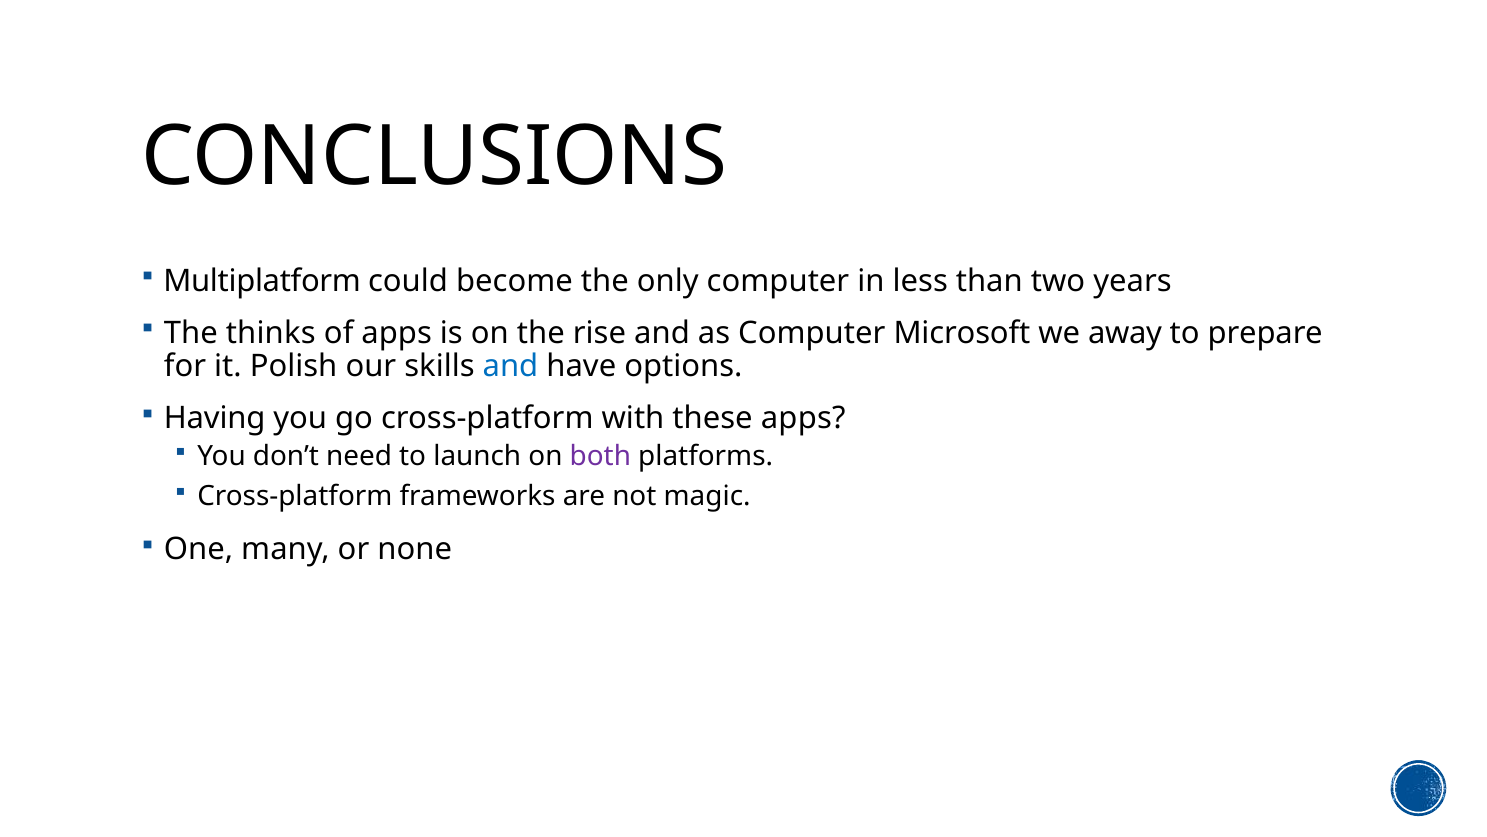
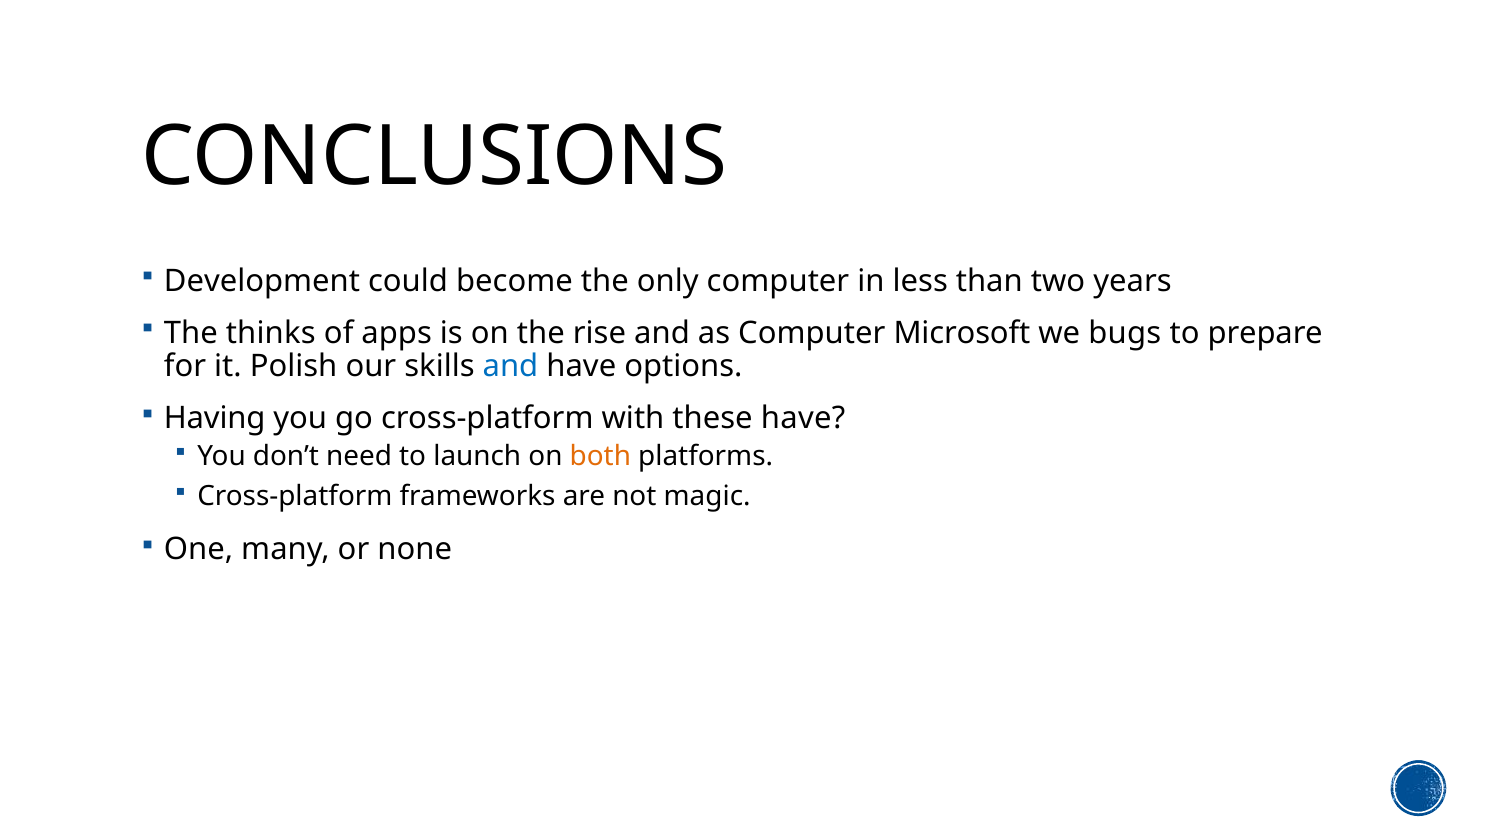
Multiplatform: Multiplatform -> Development
away: away -> bugs
these apps: apps -> have
both colour: purple -> orange
